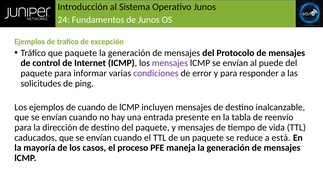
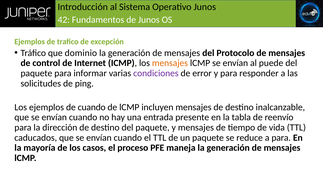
24: 24 -> 42
que paquete: paquete -> dominio
mensajes at (170, 63) colour: purple -> orange
a está: está -> para
